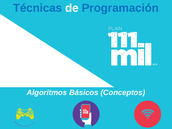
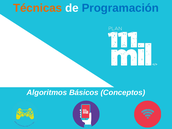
Técnicas colour: blue -> orange
